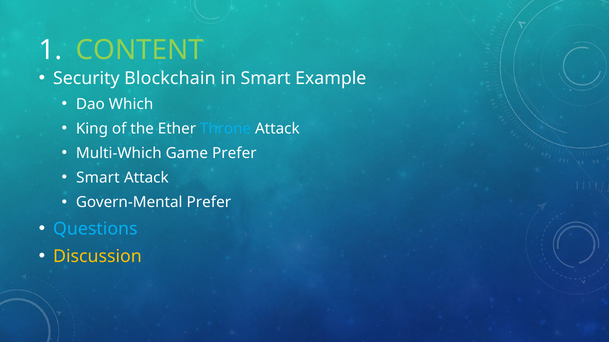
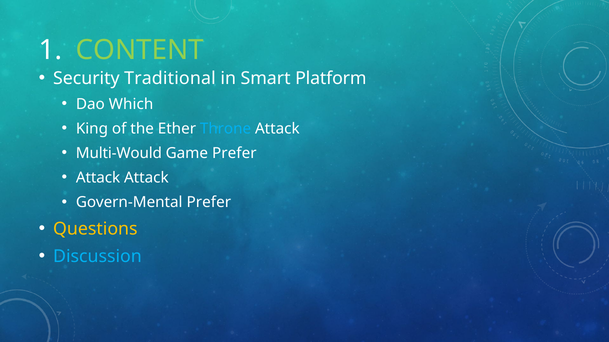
Blockchain: Blockchain -> Traditional
Example: Example -> Platform
Multi-Which: Multi-Which -> Multi-Would
Smart at (98, 178): Smart -> Attack
Questions colour: light blue -> yellow
Discussion colour: yellow -> light blue
